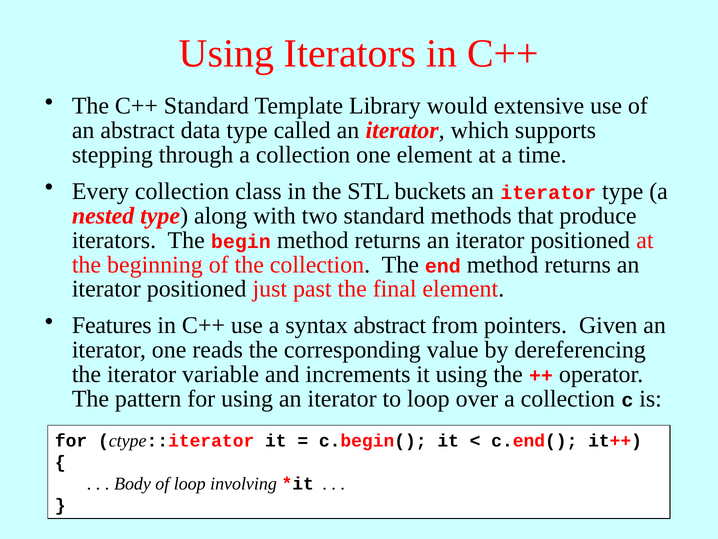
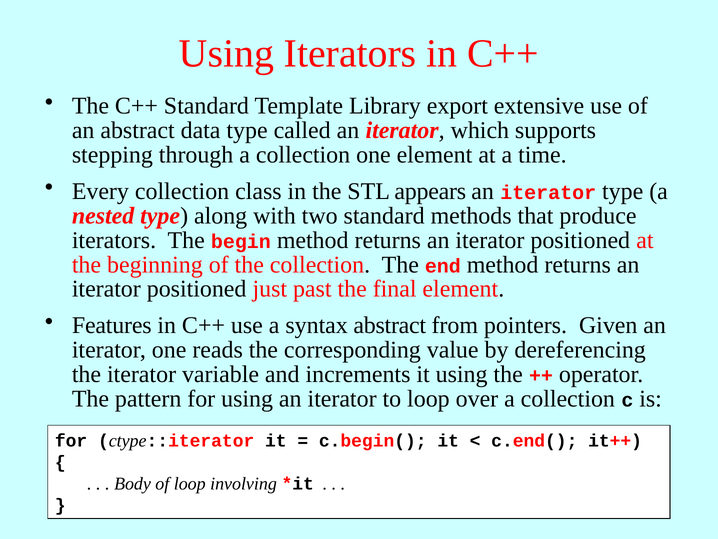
would: would -> export
buckets: buckets -> appears
